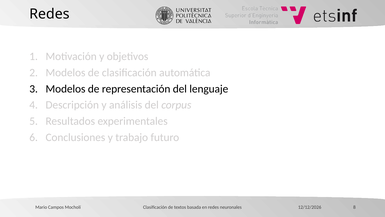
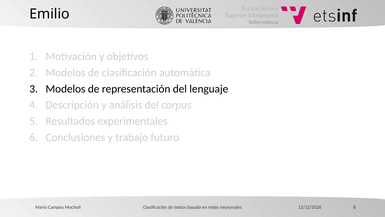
Redes at (49, 14): Redes -> Emilio
